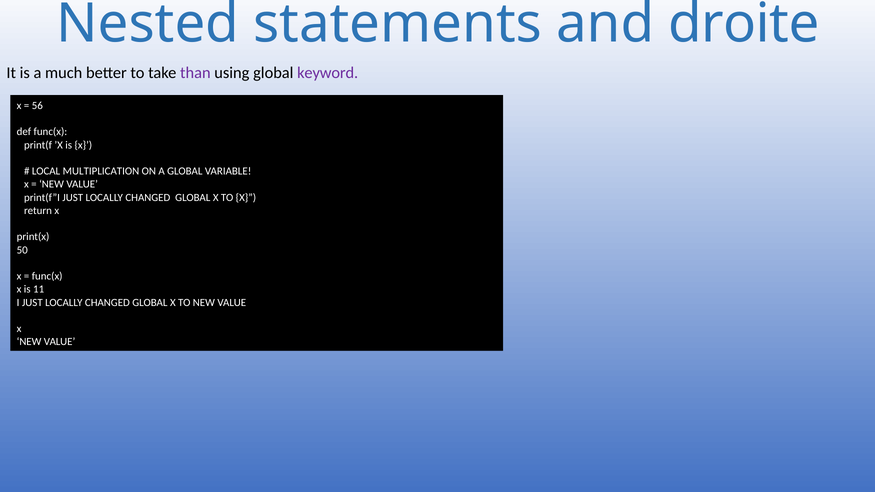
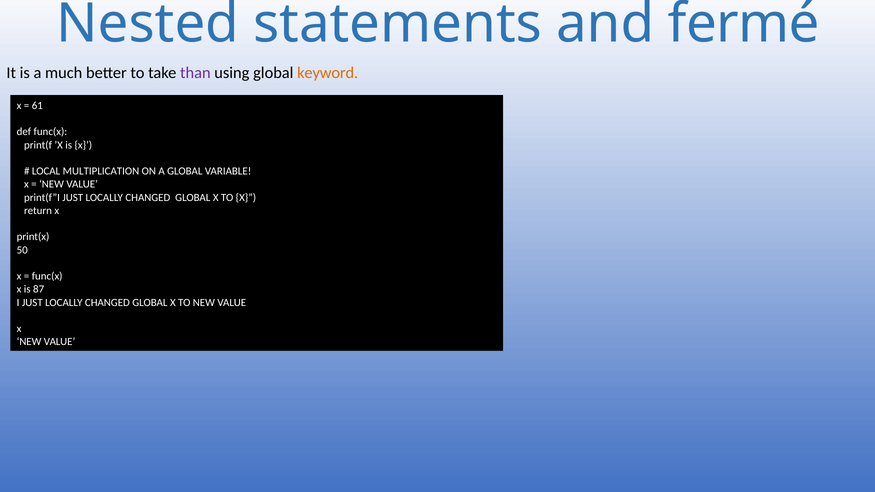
droite: droite -> fermé
keyword colour: purple -> orange
56: 56 -> 61
11: 11 -> 87
